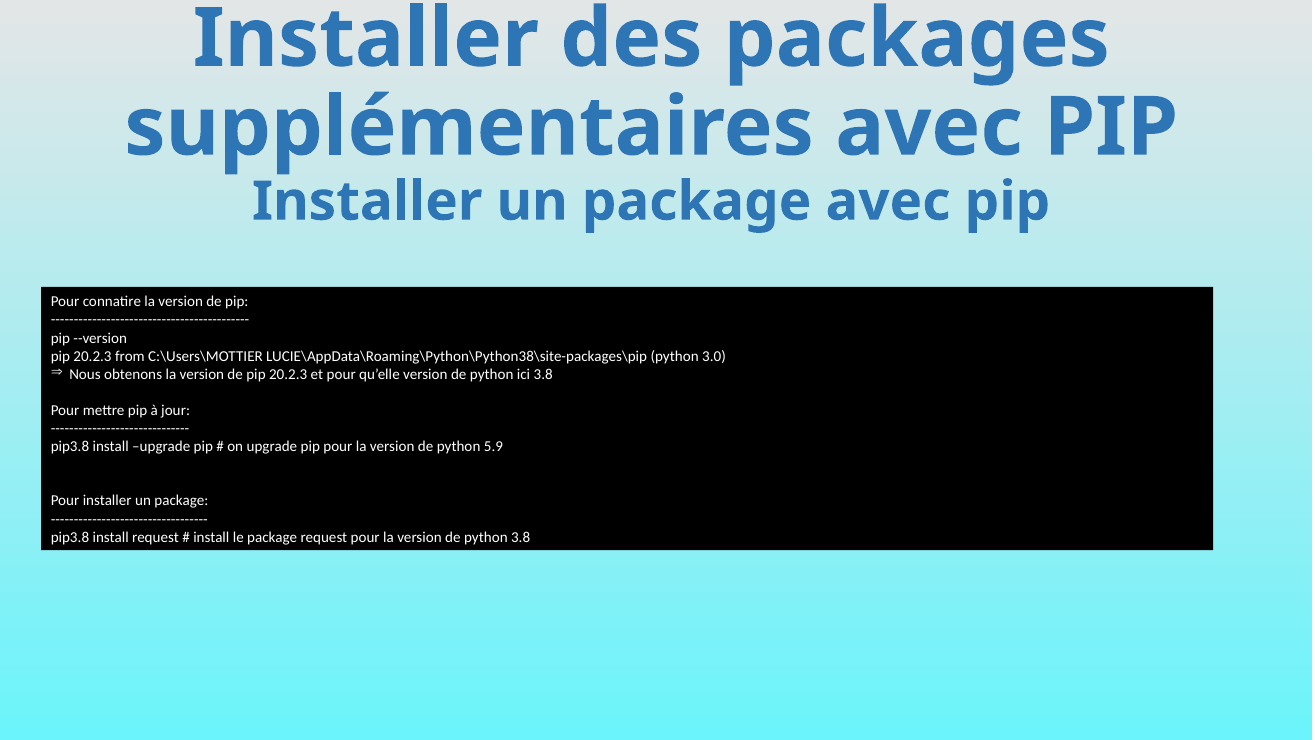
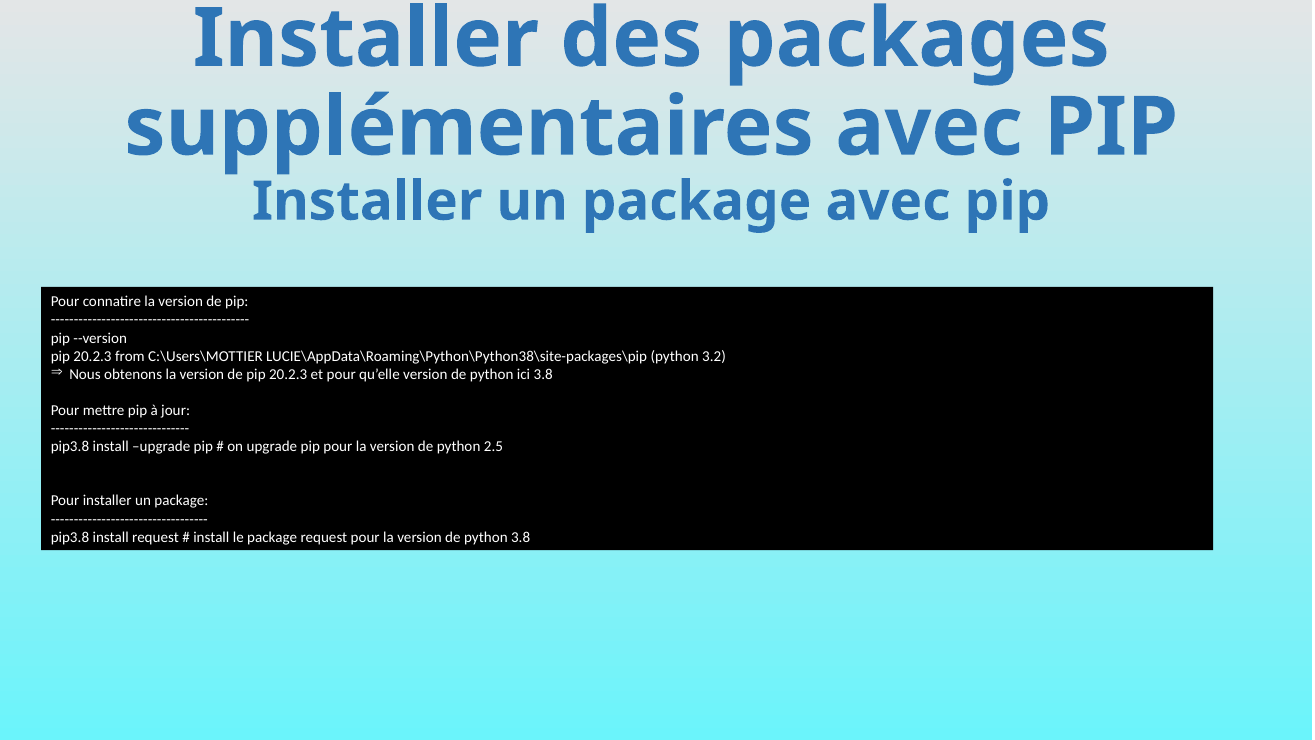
3.0: 3.0 -> 3.2
5.9: 5.9 -> 2.5
